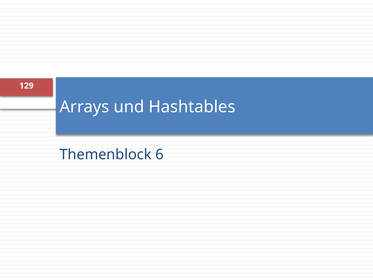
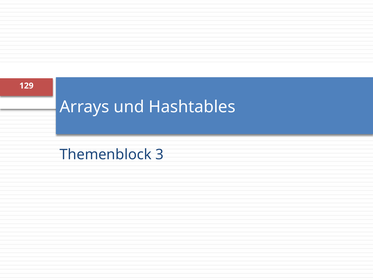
6: 6 -> 3
